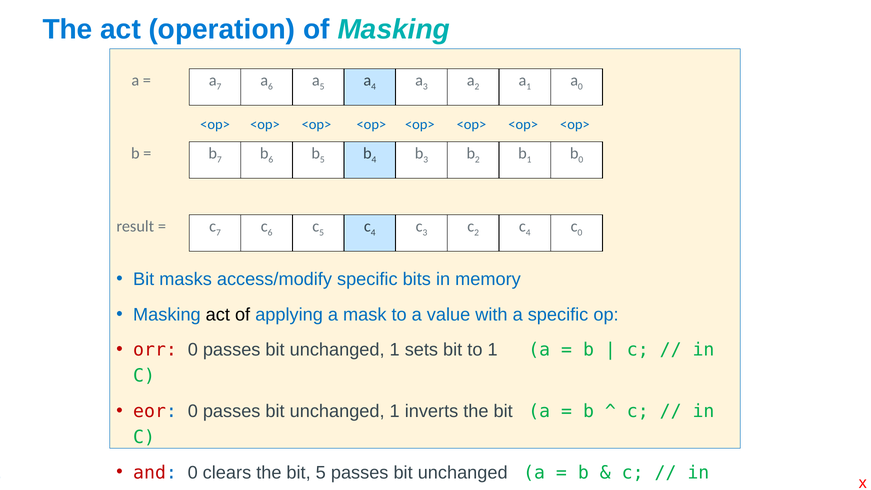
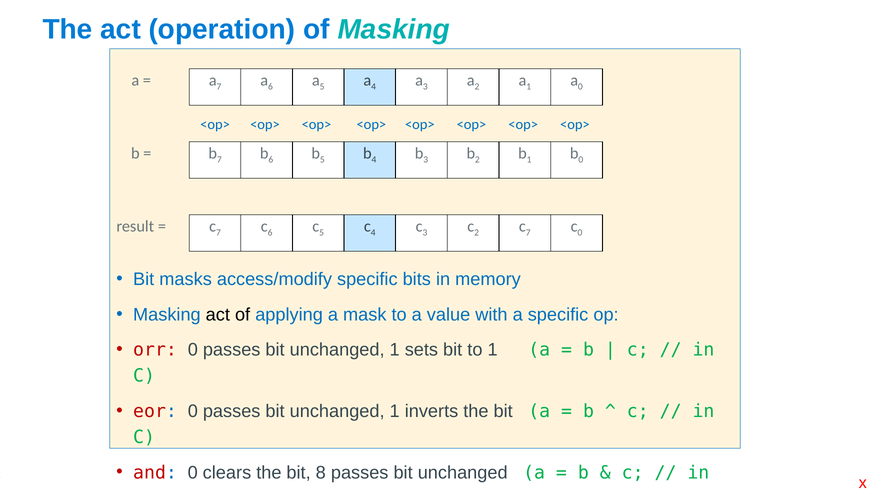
4 at (528, 233): 4 -> 7
bit 5: 5 -> 8
